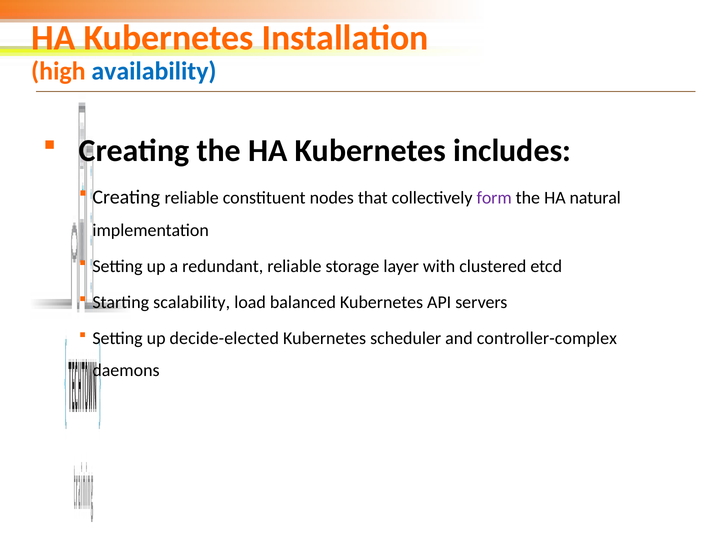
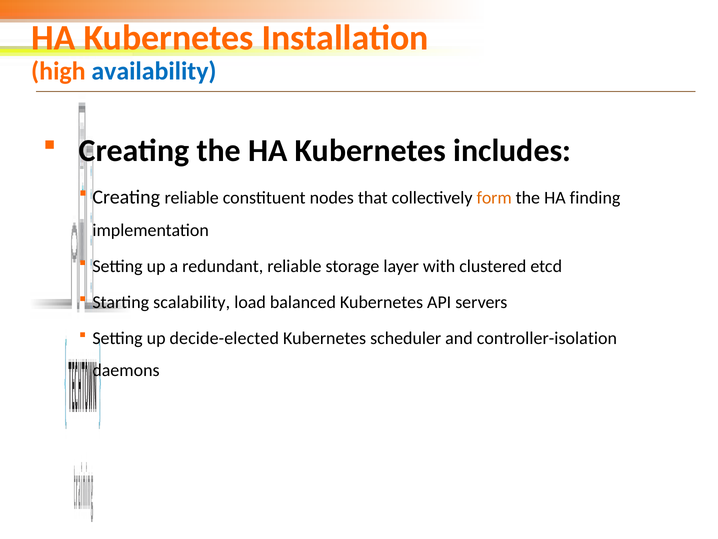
form colour: purple -> orange
natural: natural -> finding
controller-complex: controller-complex -> controller-isolation
